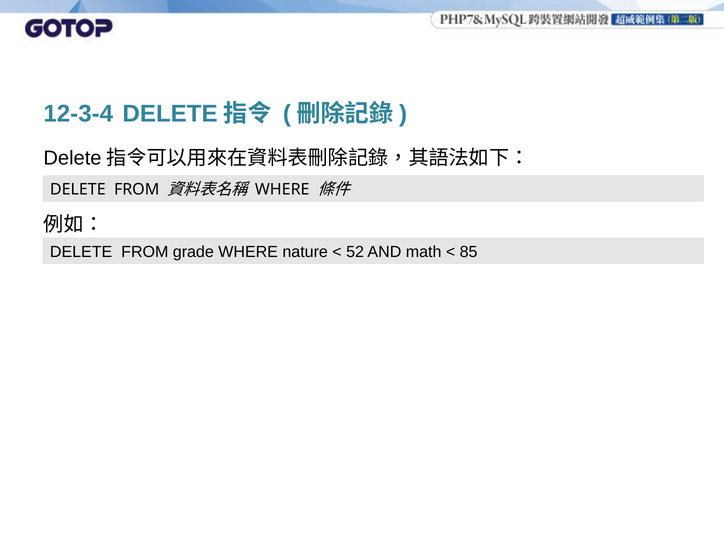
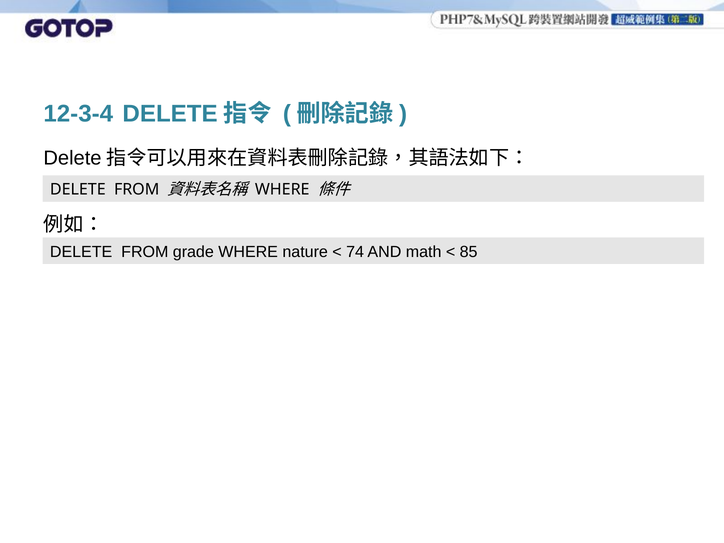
52: 52 -> 74
